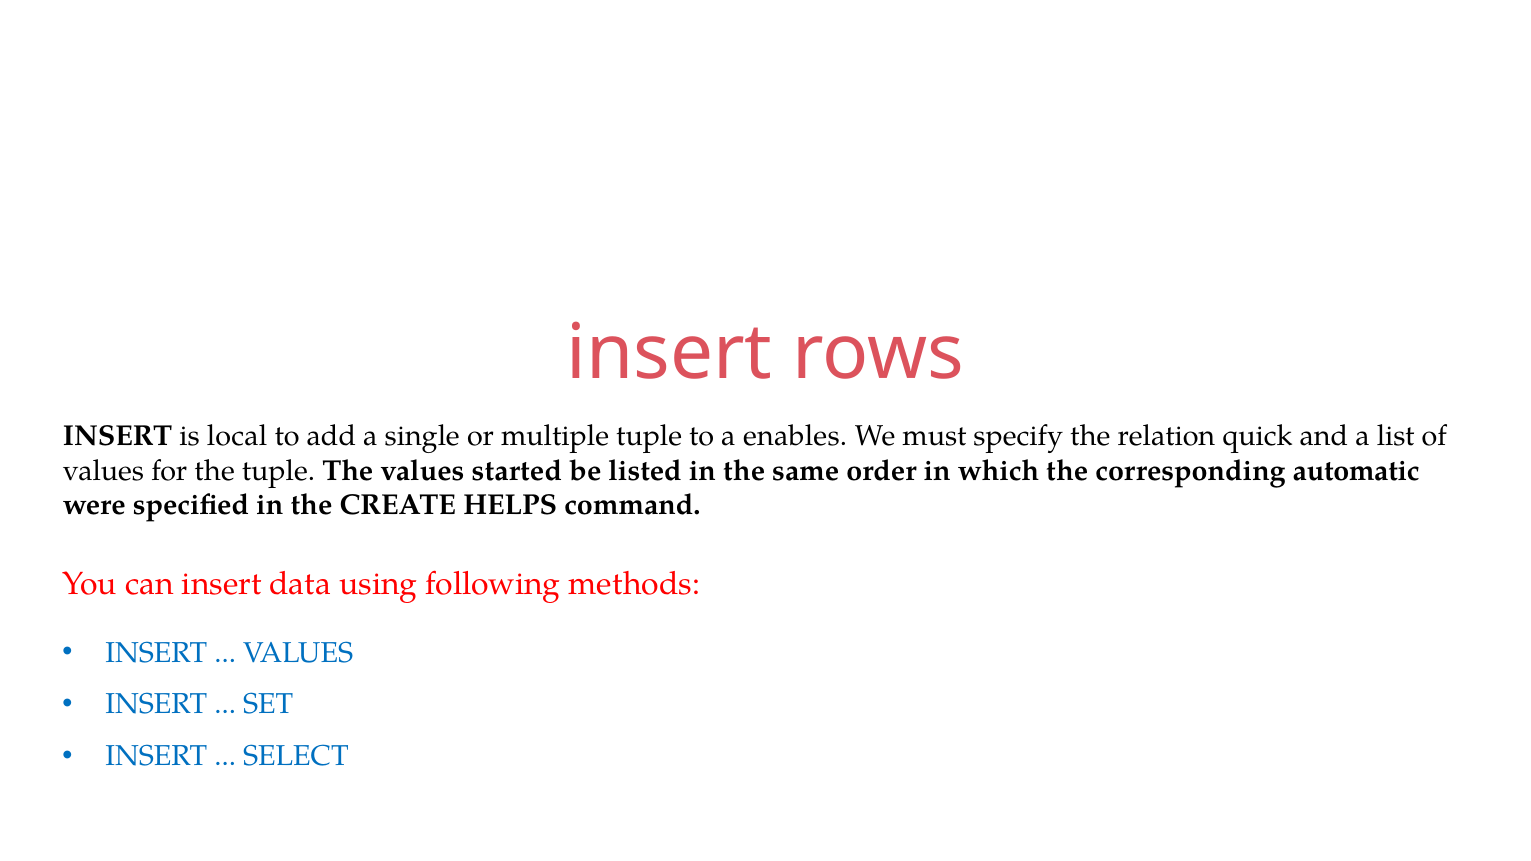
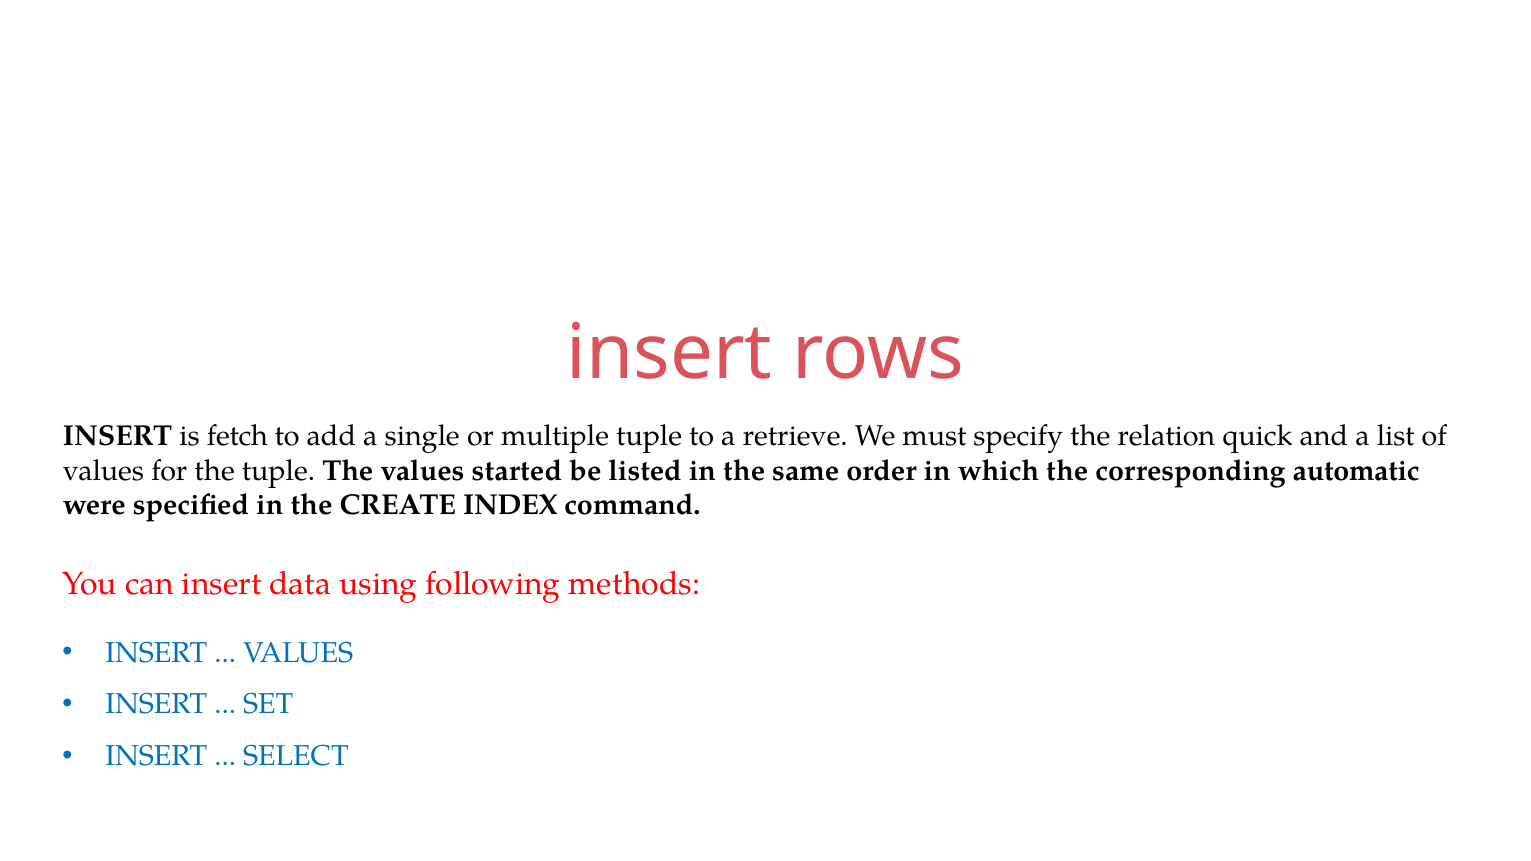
local: local -> fetch
enables: enables -> retrieve
HELPS: HELPS -> INDEX
